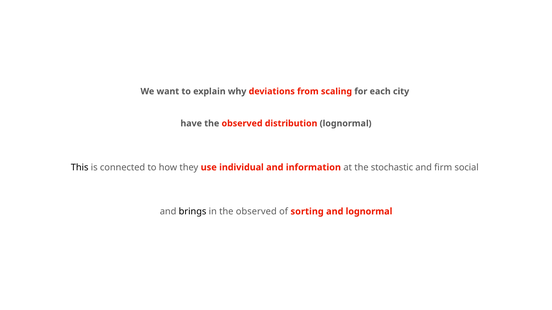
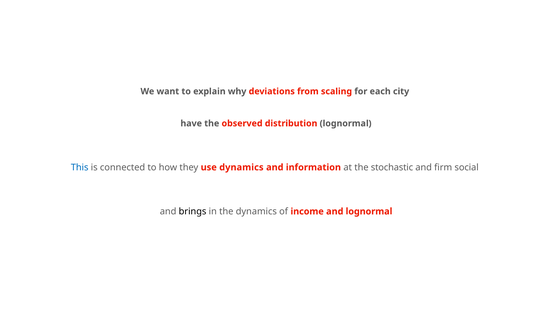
This colour: black -> blue
use individual: individual -> dynamics
in the observed: observed -> dynamics
sorting: sorting -> income
